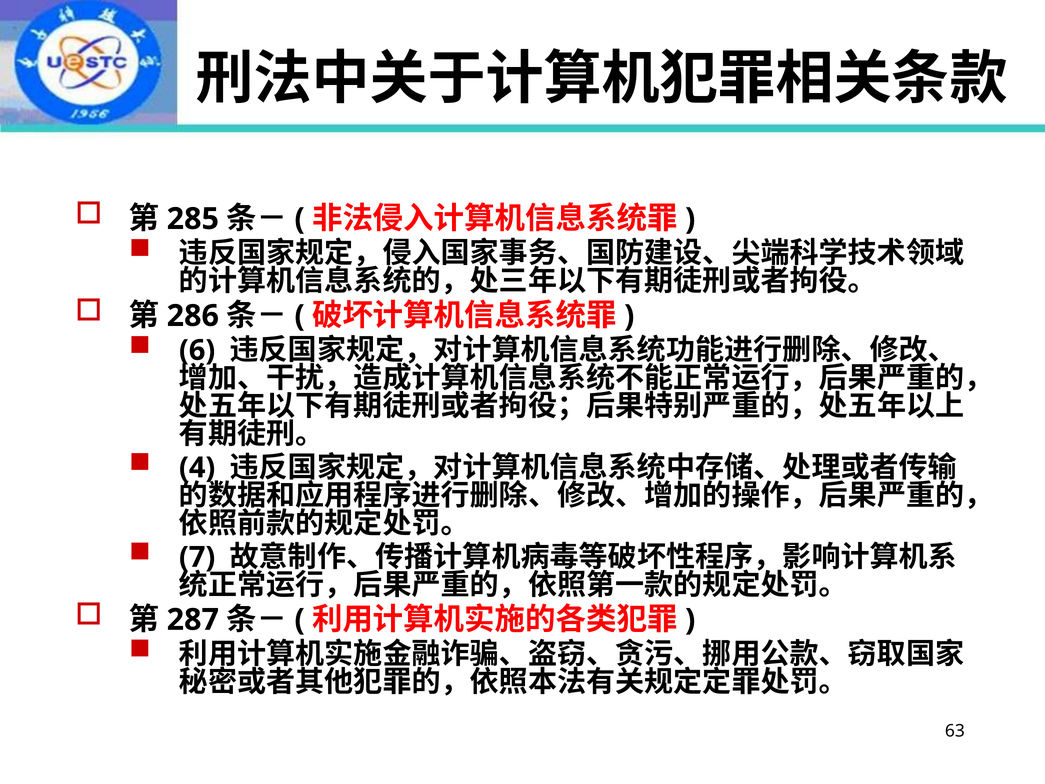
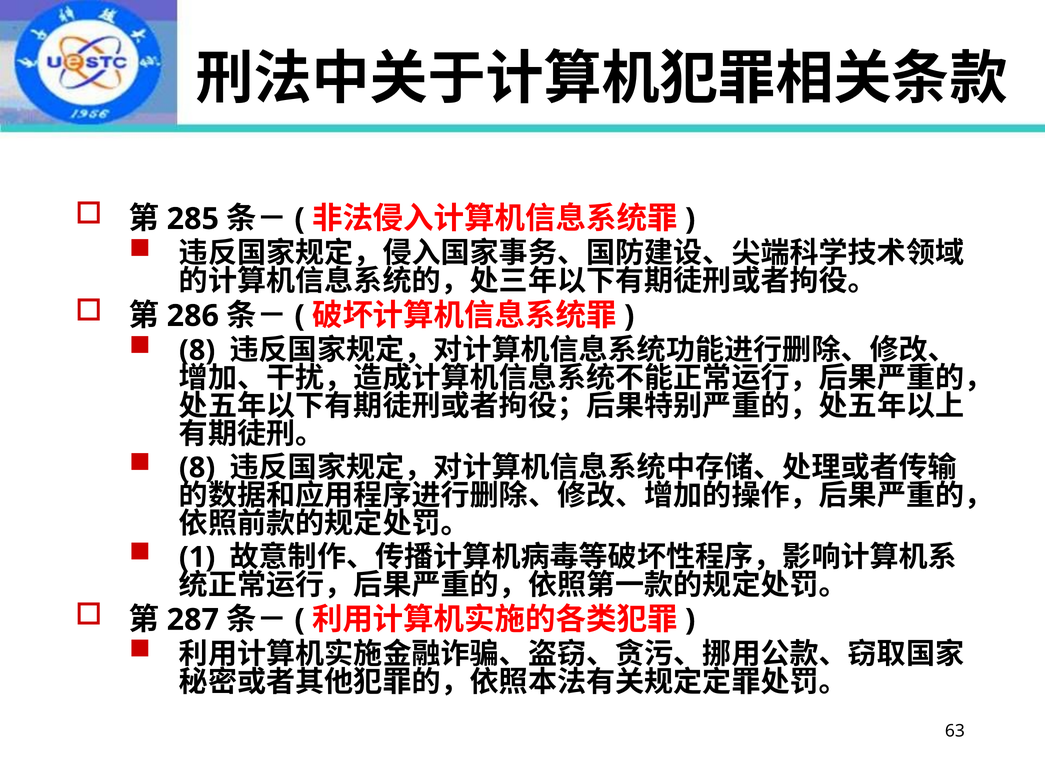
6 at (197, 350): 6 -> 8
4 at (197, 468): 4 -> 8
7: 7 -> 1
